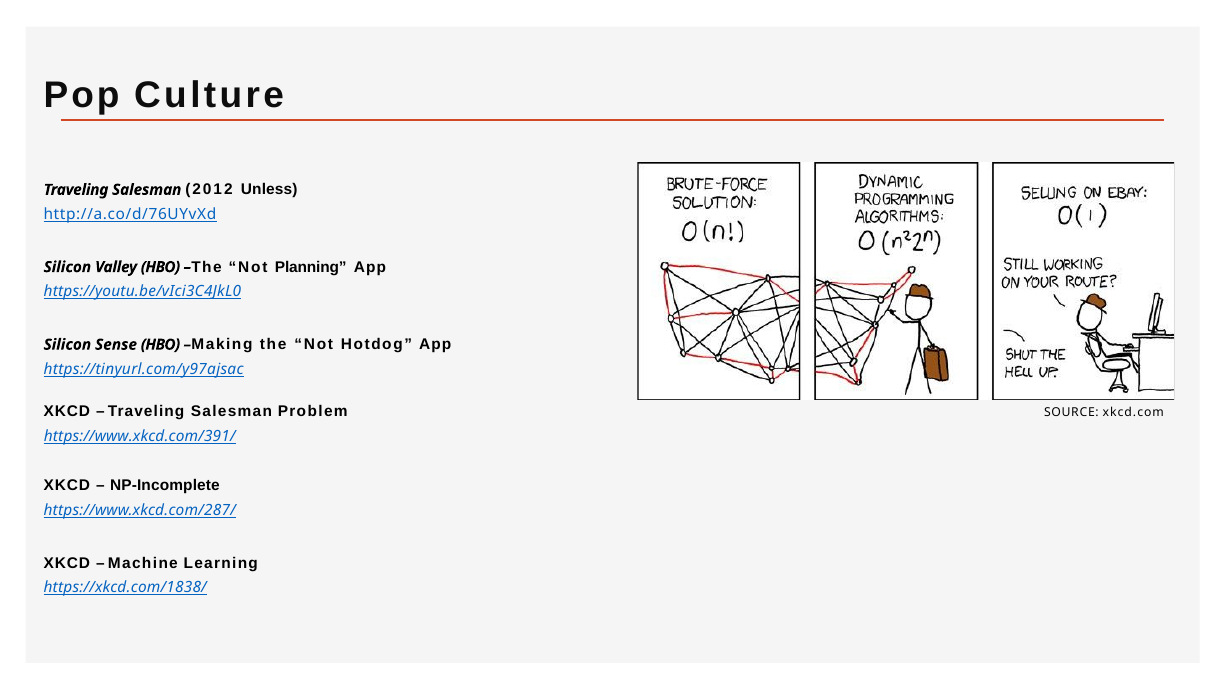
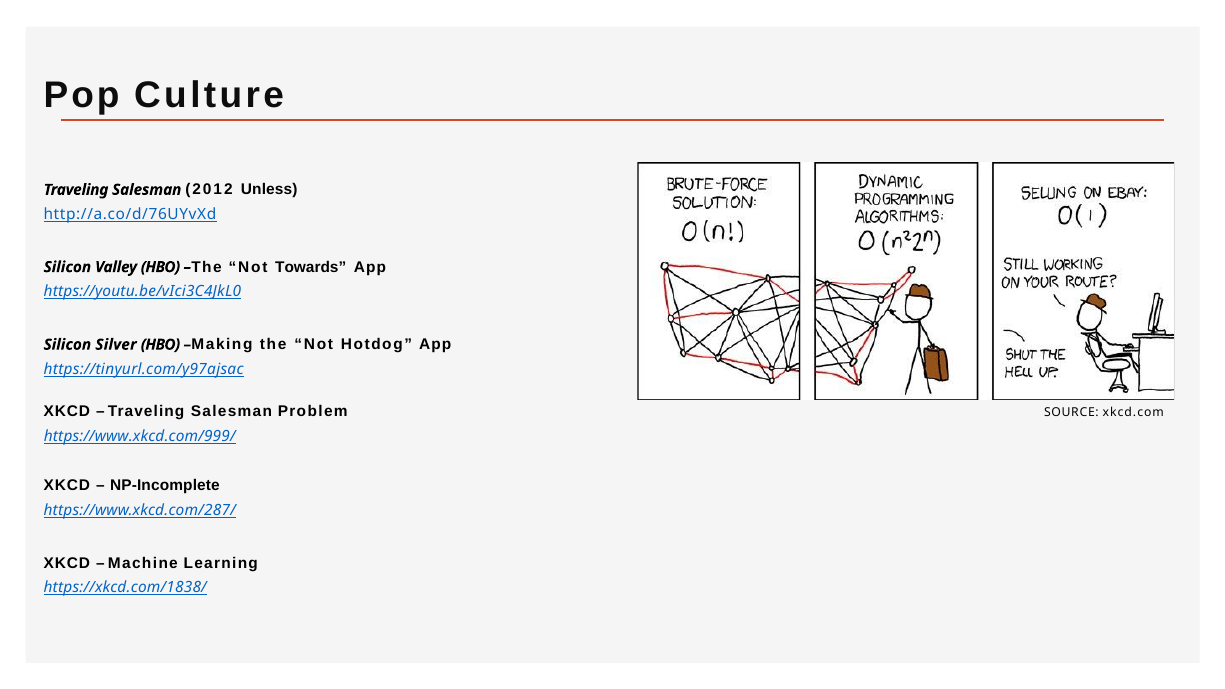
Planning: Planning -> Towards
Sense: Sense -> Silver
https://www.xkcd.com/391/: https://www.xkcd.com/391/ -> https://www.xkcd.com/999/
